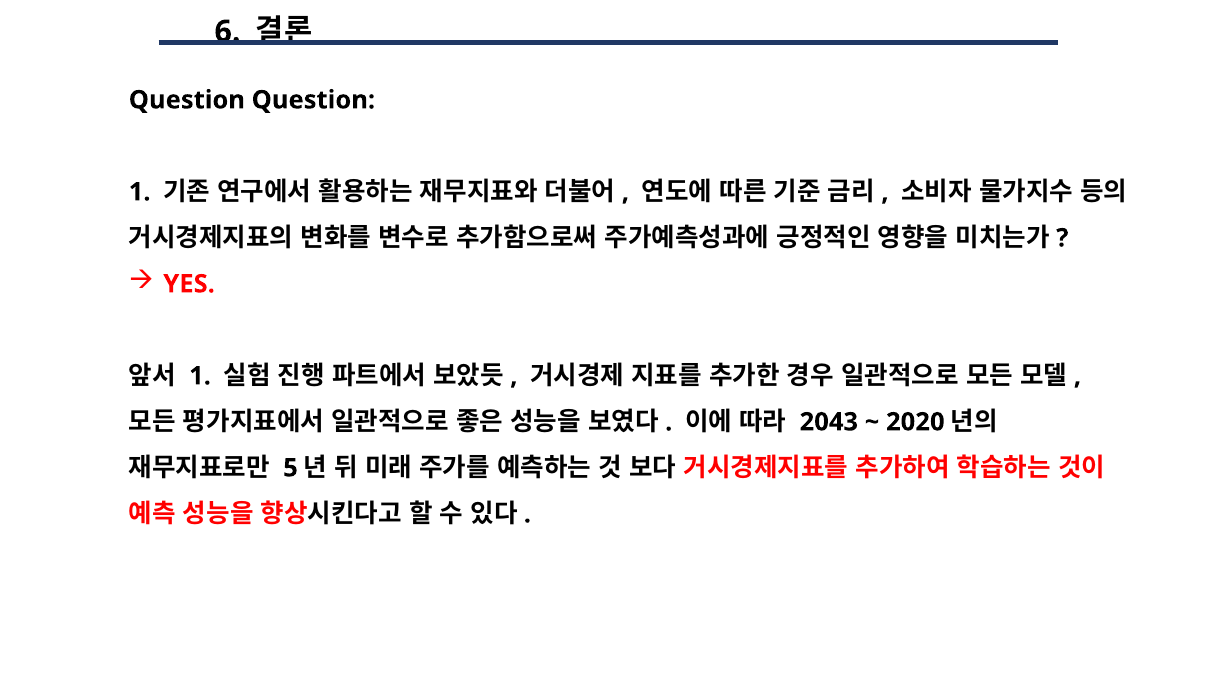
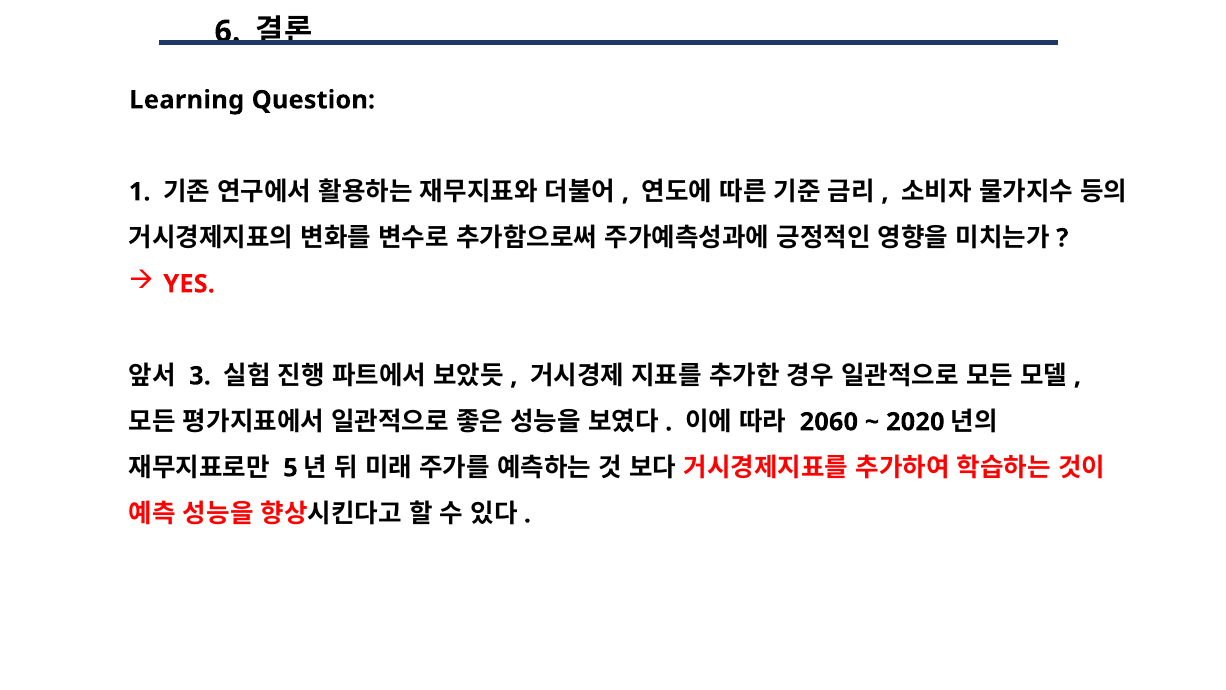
Question at (187, 100): Question -> Learning
1 at (200, 376): 1 -> 3
2043: 2043 -> 2060
